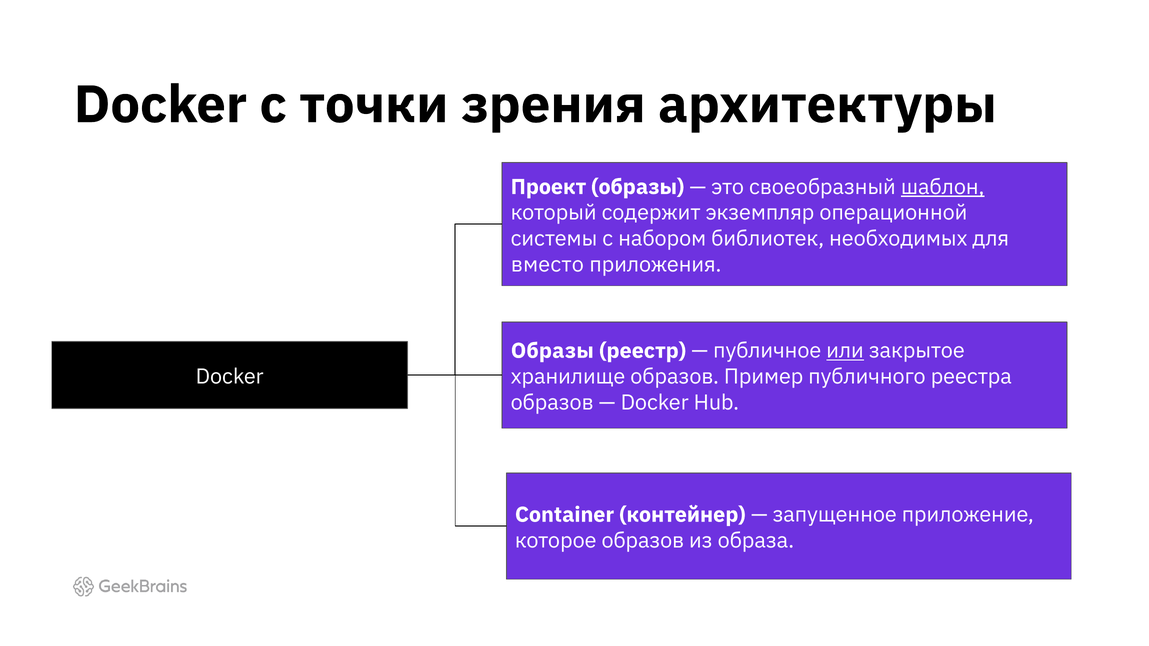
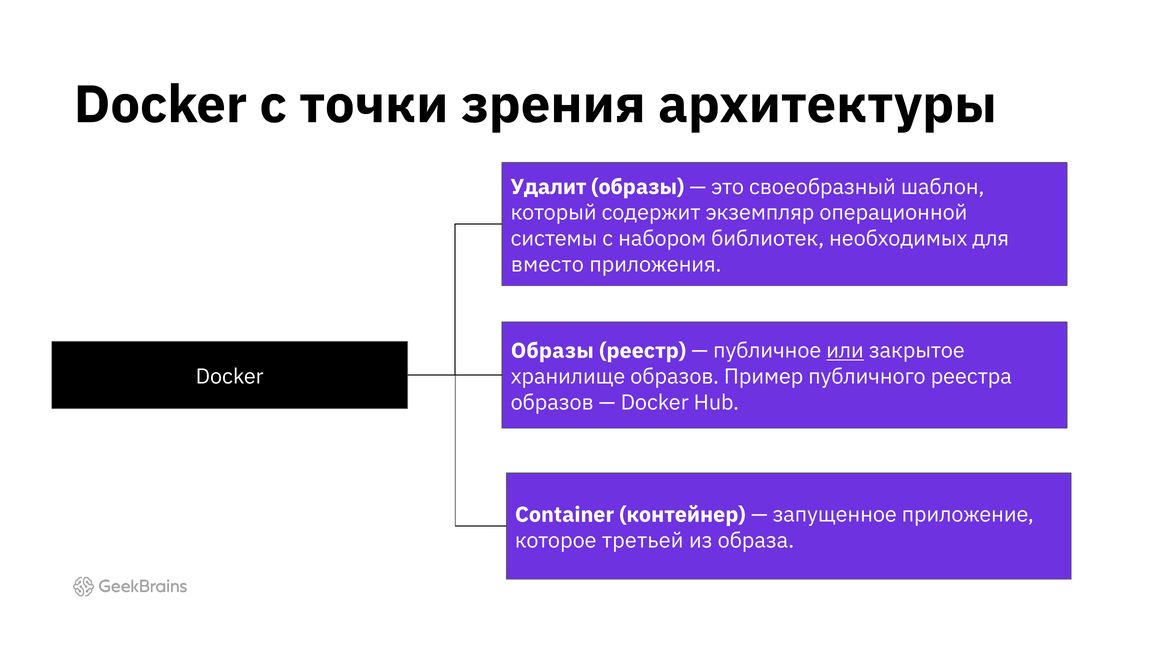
Проект: Проект -> Удалит
шаблон underline: present -> none
которое образов: образов -> третьей
